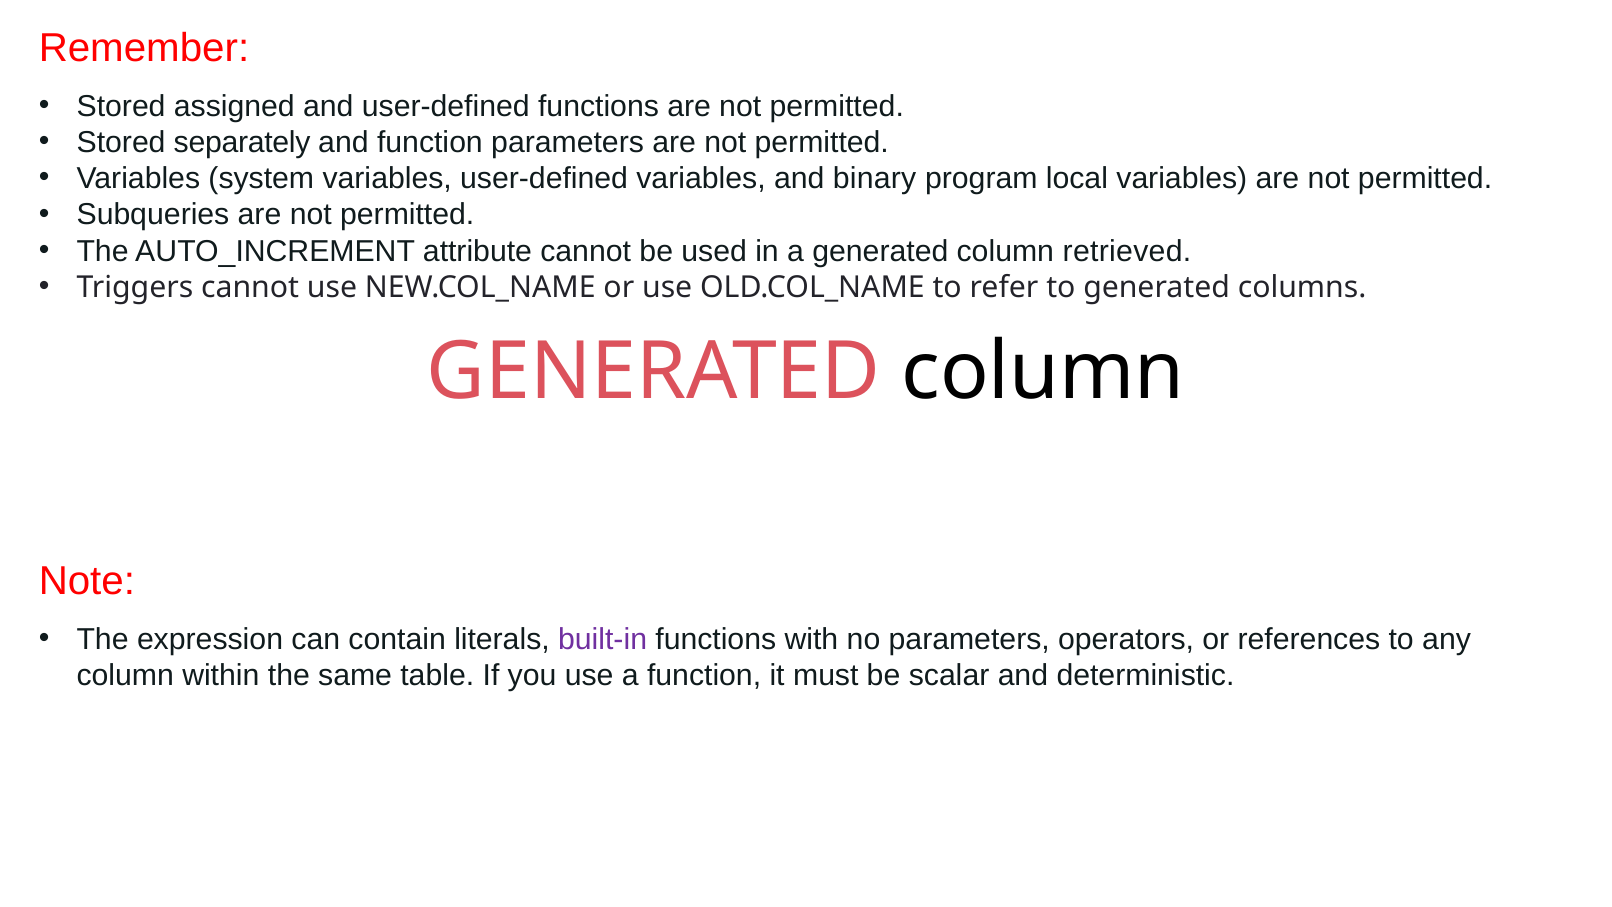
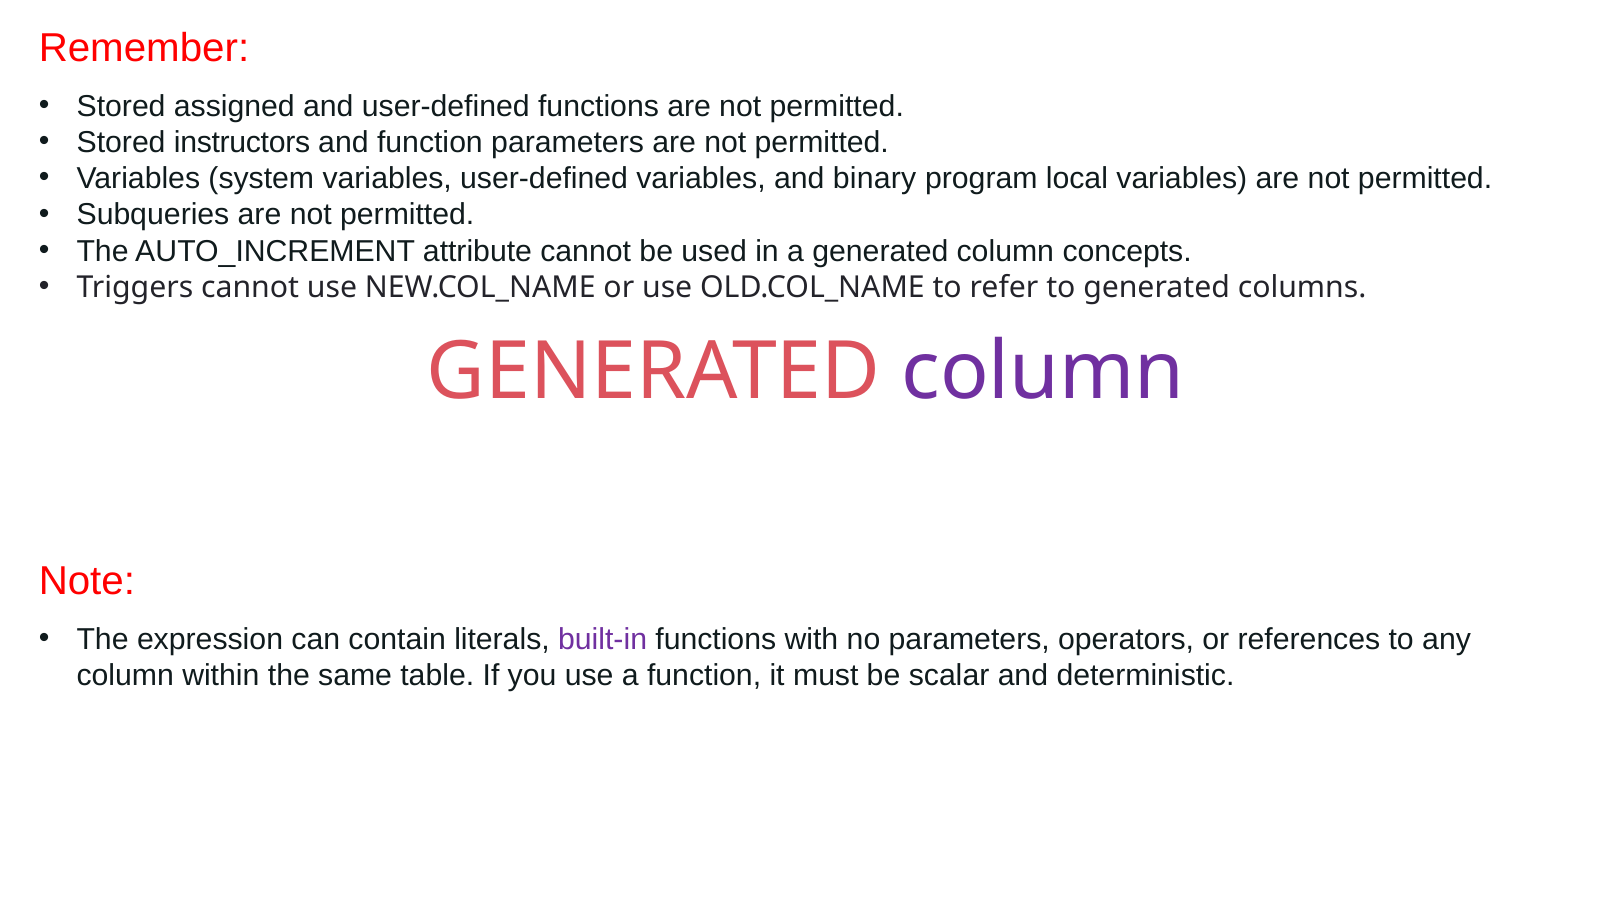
separately: separately -> instructors
retrieved: retrieved -> concepts
column at (1043, 372) colour: black -> purple
